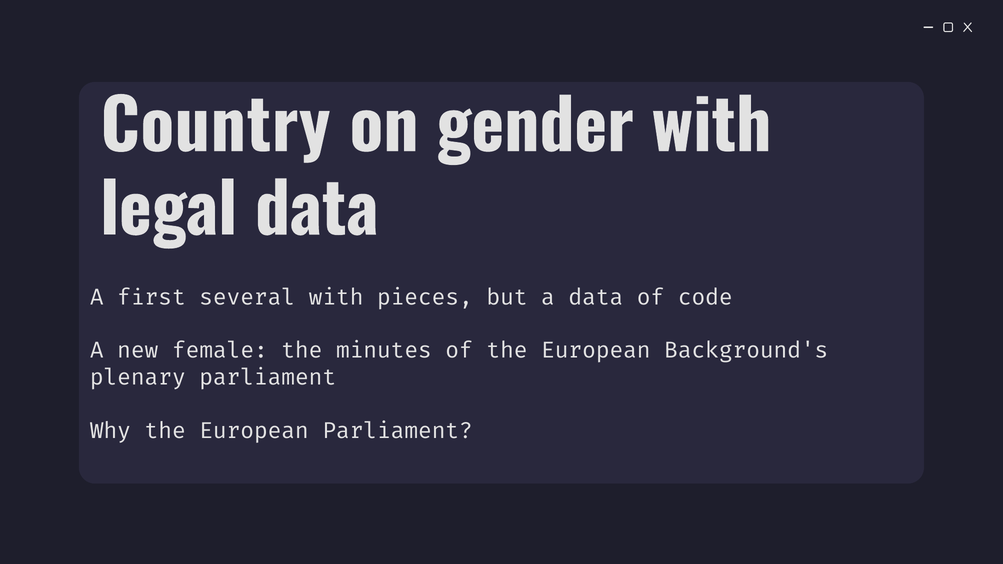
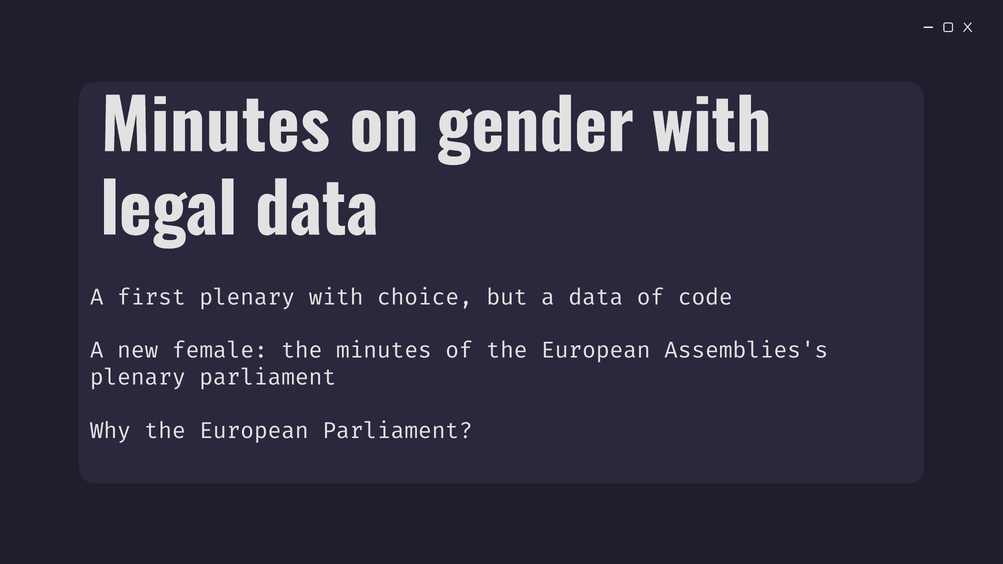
Country at (216, 128): Country -> Minutes
first several: several -> plenary
pieces: pieces -> choice
Background's: Background's -> Assemblies's
